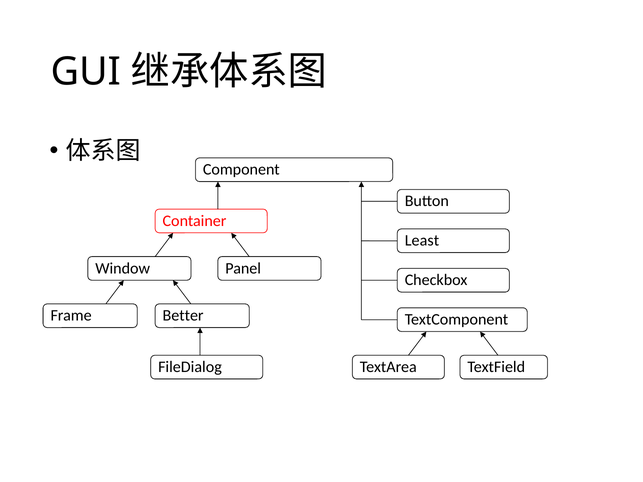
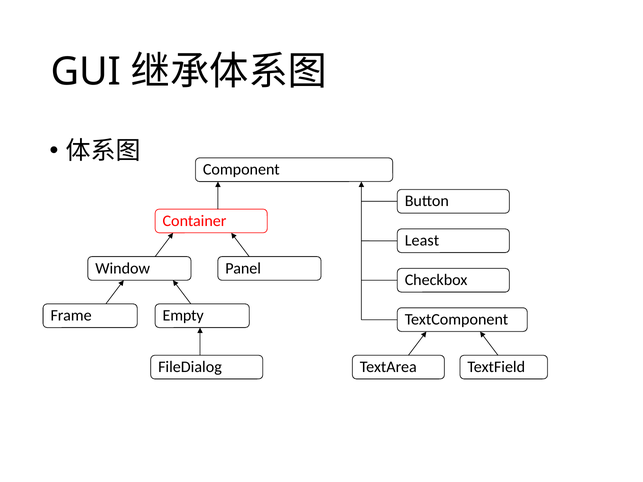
Better: Better -> Empty
